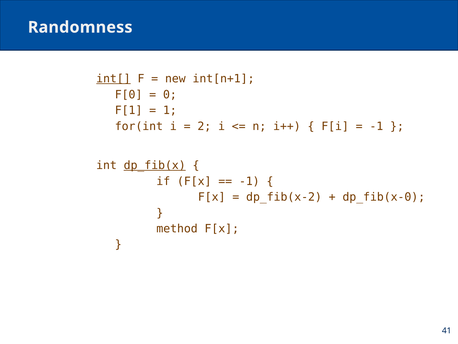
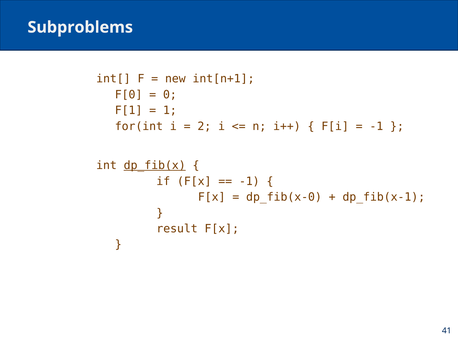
Randomness: Randomness -> Subproblems
int[ underline: present -> none
dp_fib(x-2: dp_fib(x-2 -> dp_fib(x-0
dp_fib(x-0: dp_fib(x-0 -> dp_fib(x-1
method: method -> result
